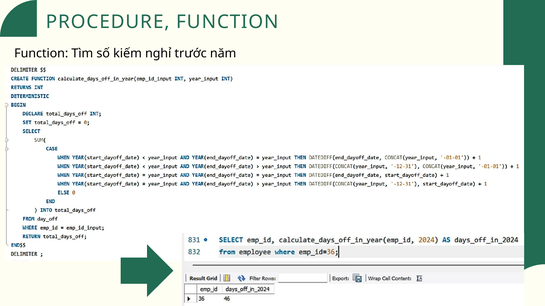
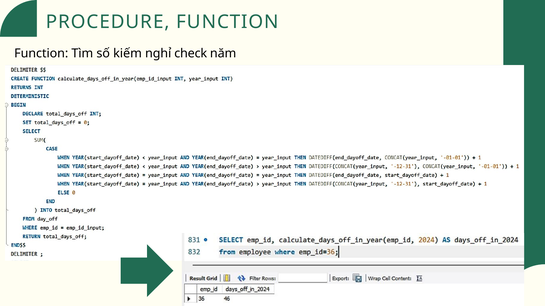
trước: trước -> check
